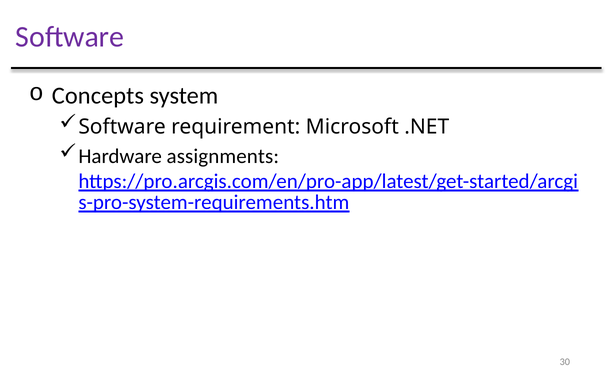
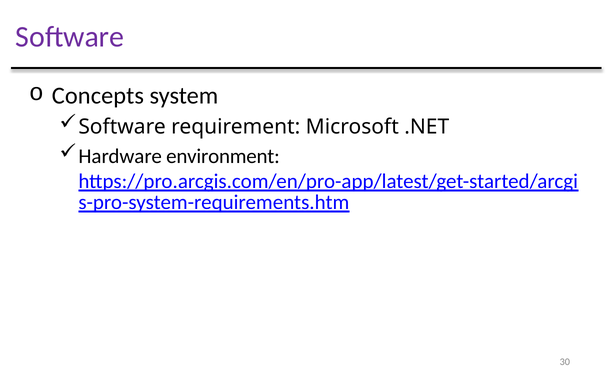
assignments: assignments -> environment
